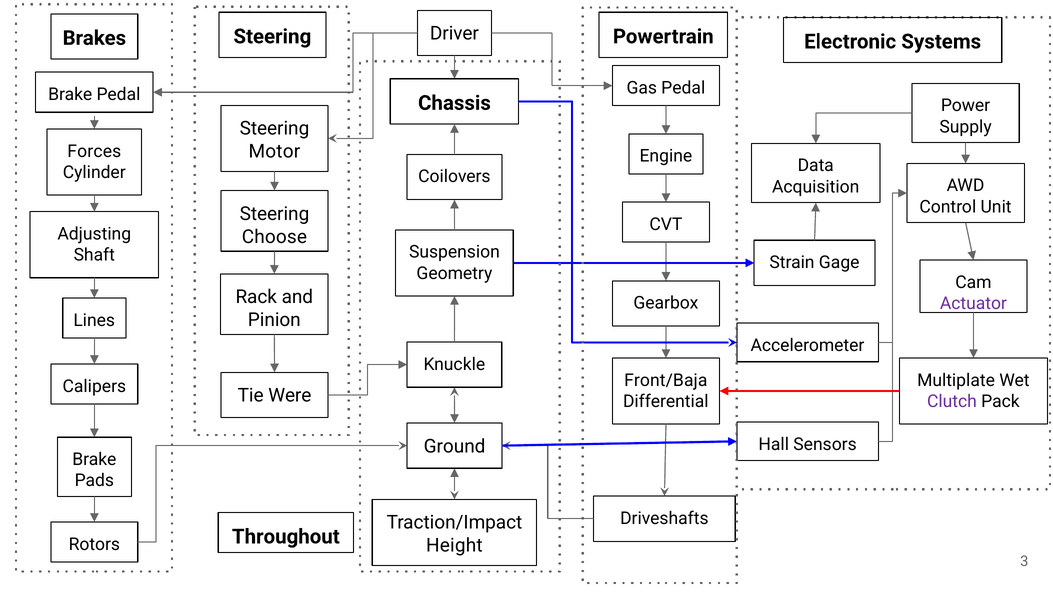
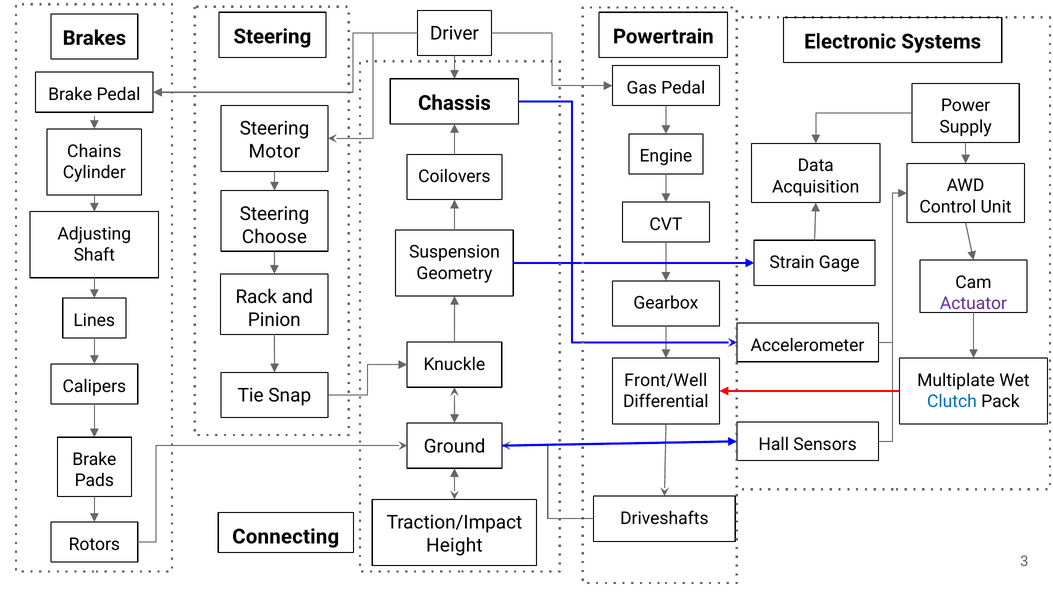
Forces: Forces -> Chains
Front/Baja: Front/Baja -> Front/Well
Were: Were -> Snap
Clutch colour: purple -> blue
Throughout: Throughout -> Connecting
